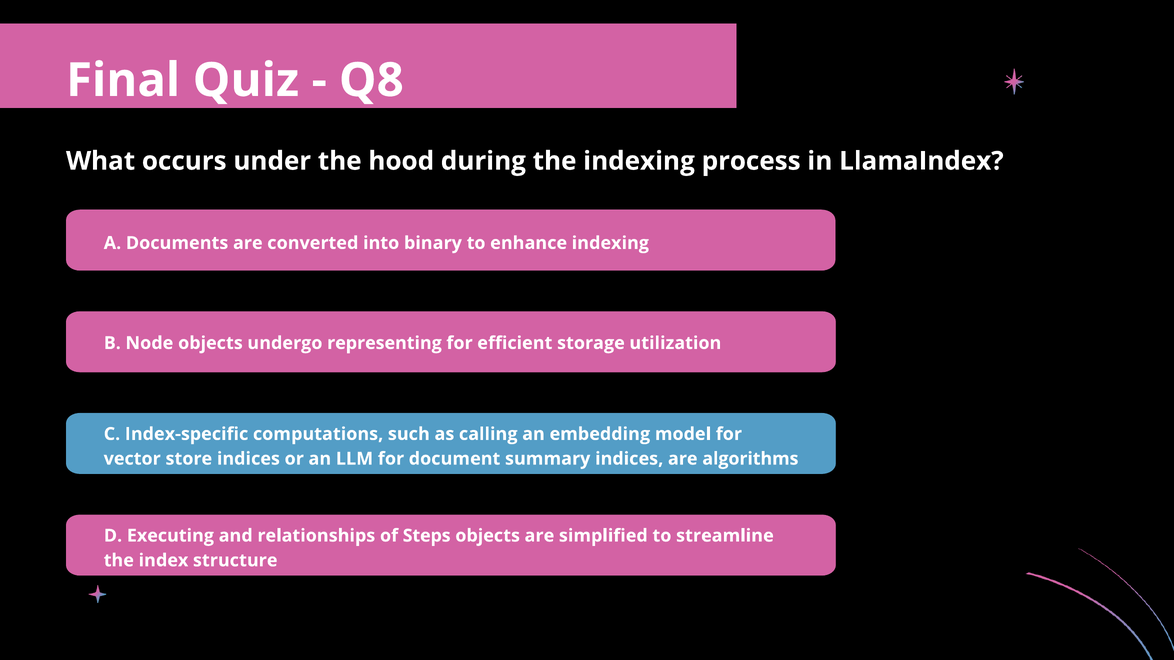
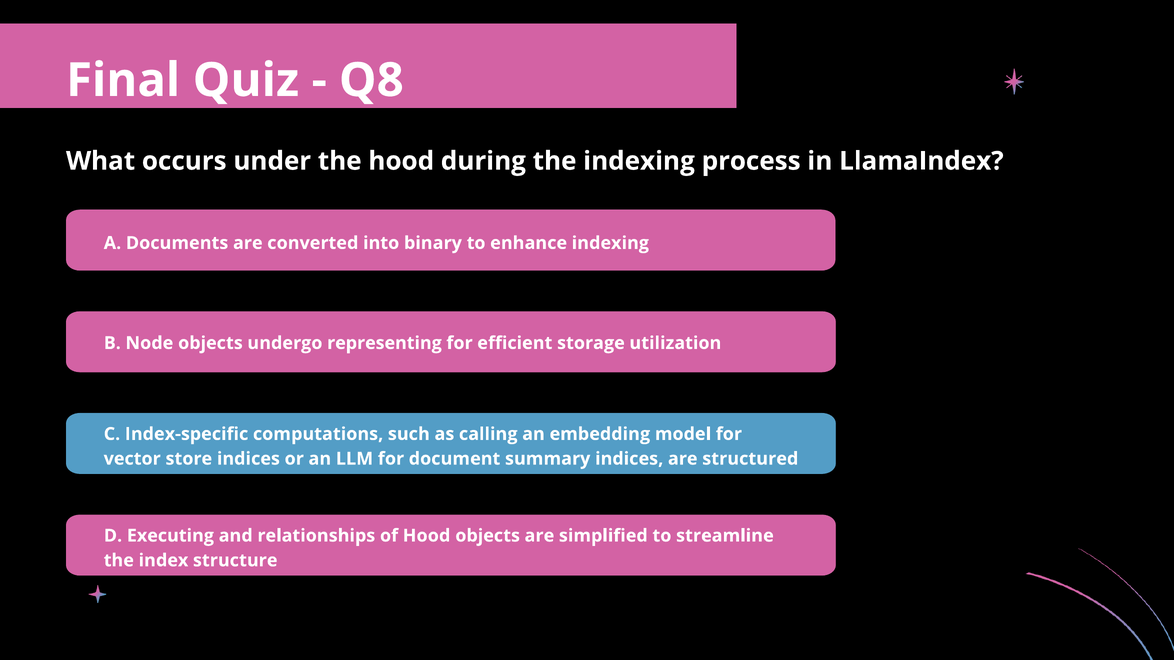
algorithms: algorithms -> structured
of Steps: Steps -> Hood
